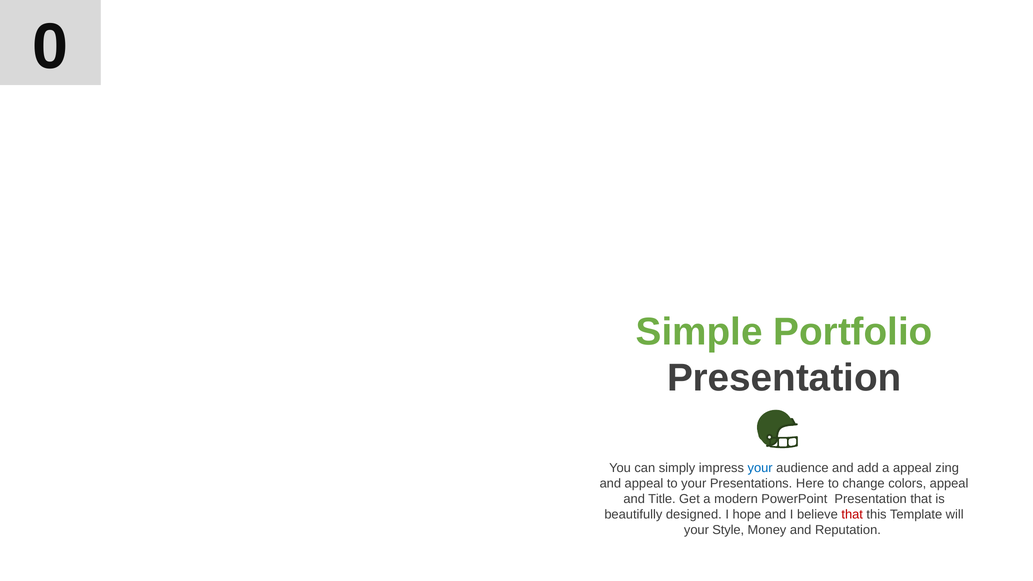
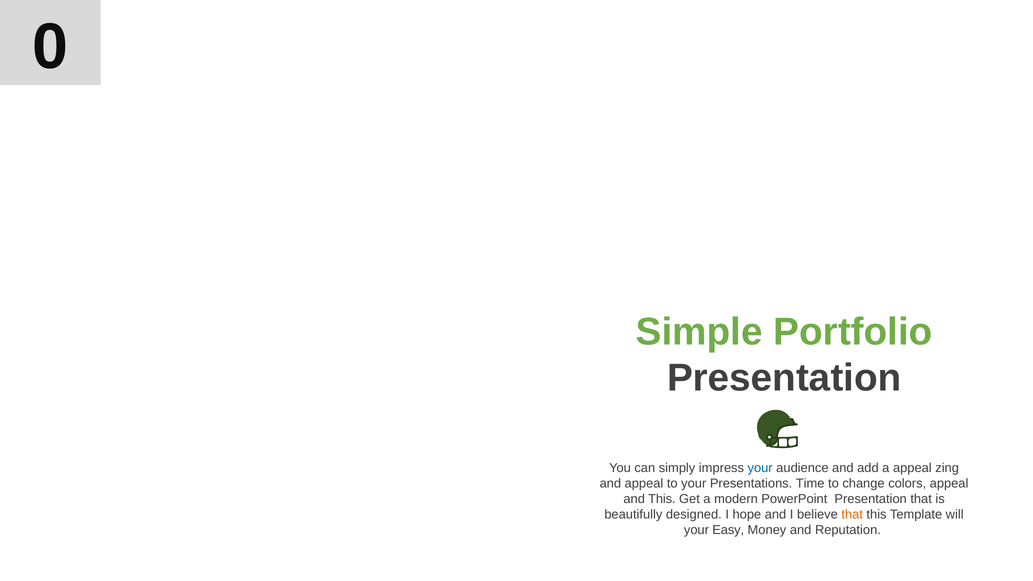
Here: Here -> Time
and Title: Title -> This
that at (852, 514) colour: red -> orange
Style: Style -> Easy
